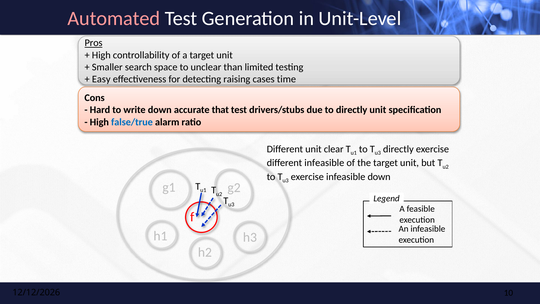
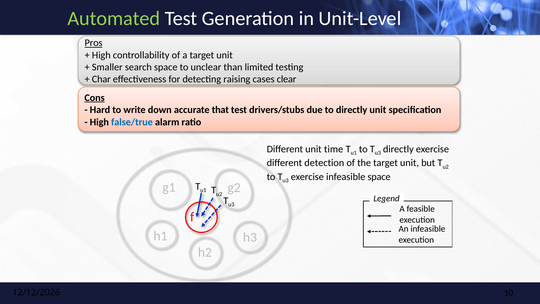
Automated colour: pink -> light green
Easy: Easy -> Char
time: time -> clear
Cons underline: none -> present
clear: clear -> time
different infeasible: infeasible -> detection
infeasible down: down -> space
